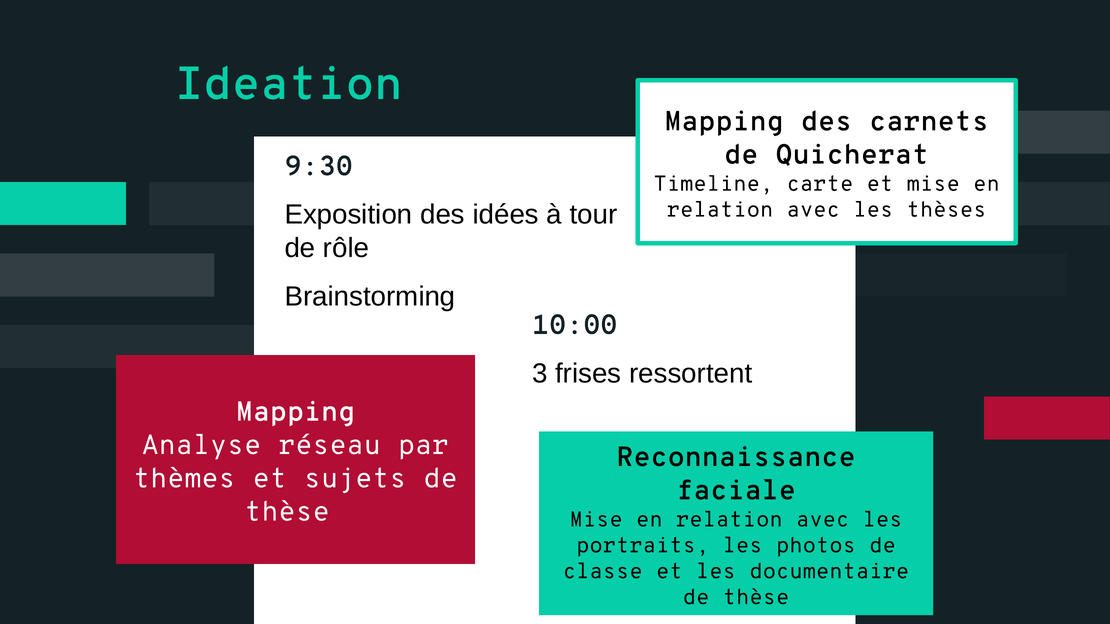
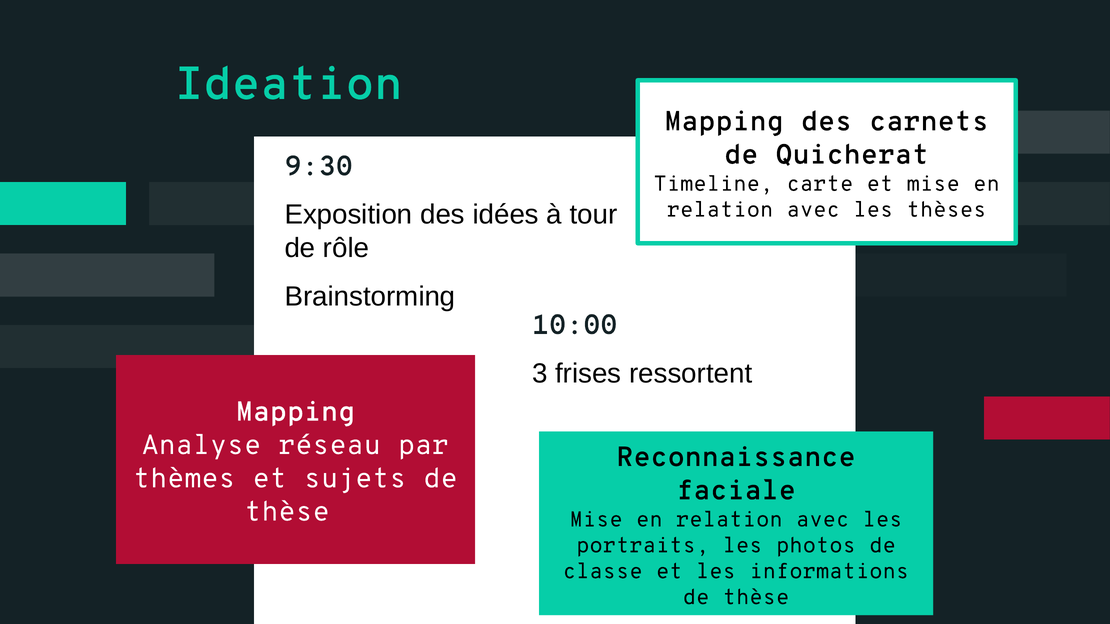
documentaire: documentaire -> informations
